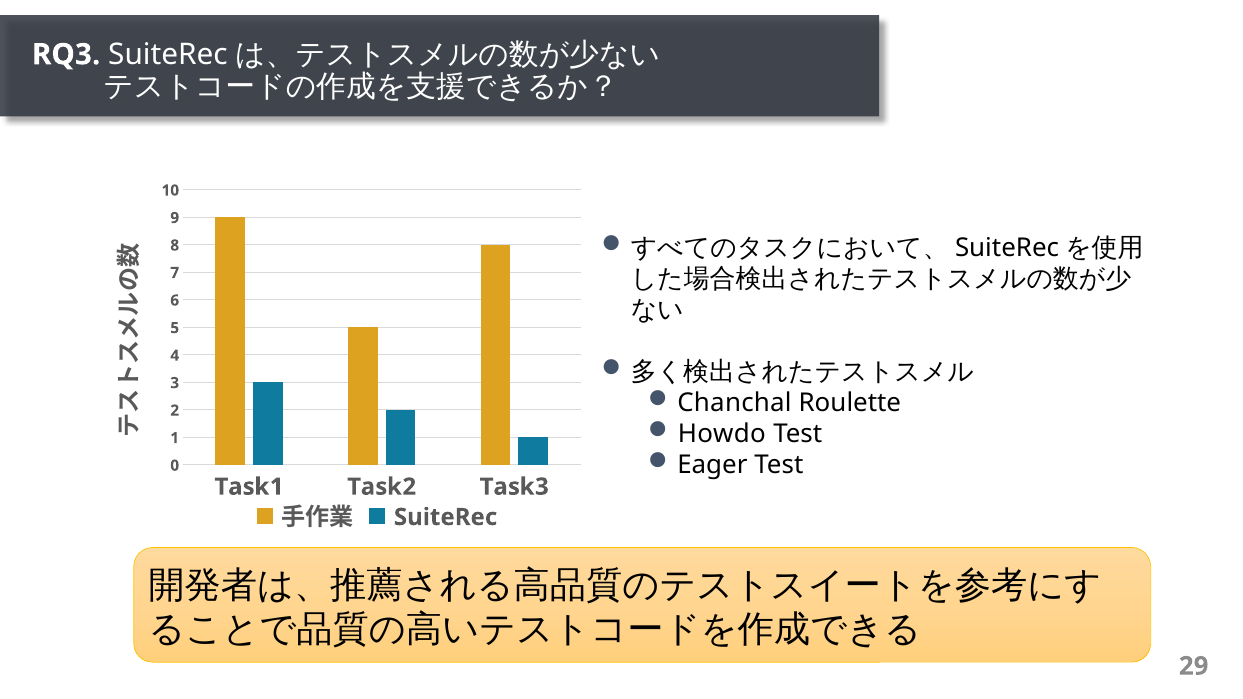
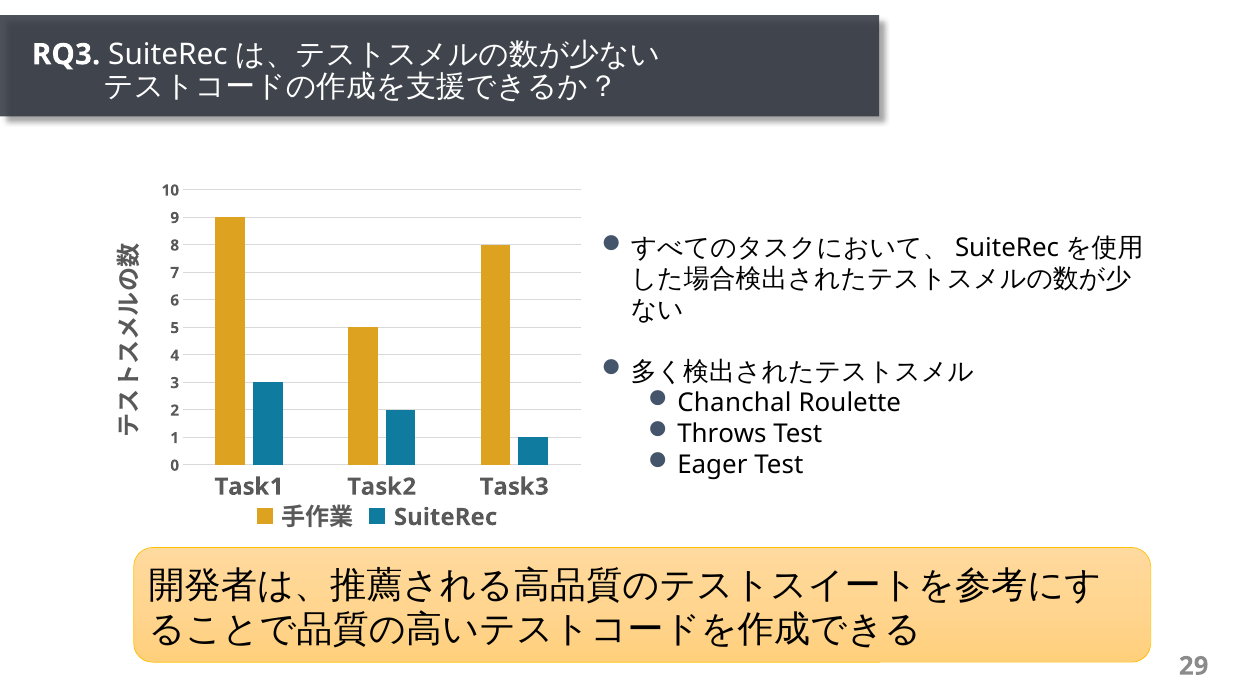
Howdo: Howdo -> Throws
